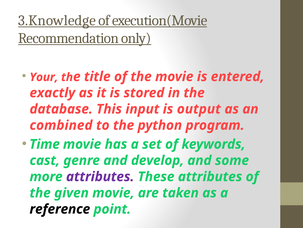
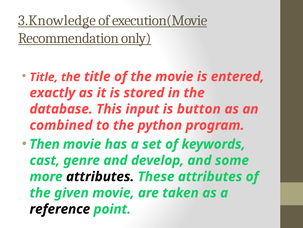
Your at (44, 77): Your -> Title
output: output -> button
Time: Time -> Then
attributes at (100, 176) colour: purple -> black
